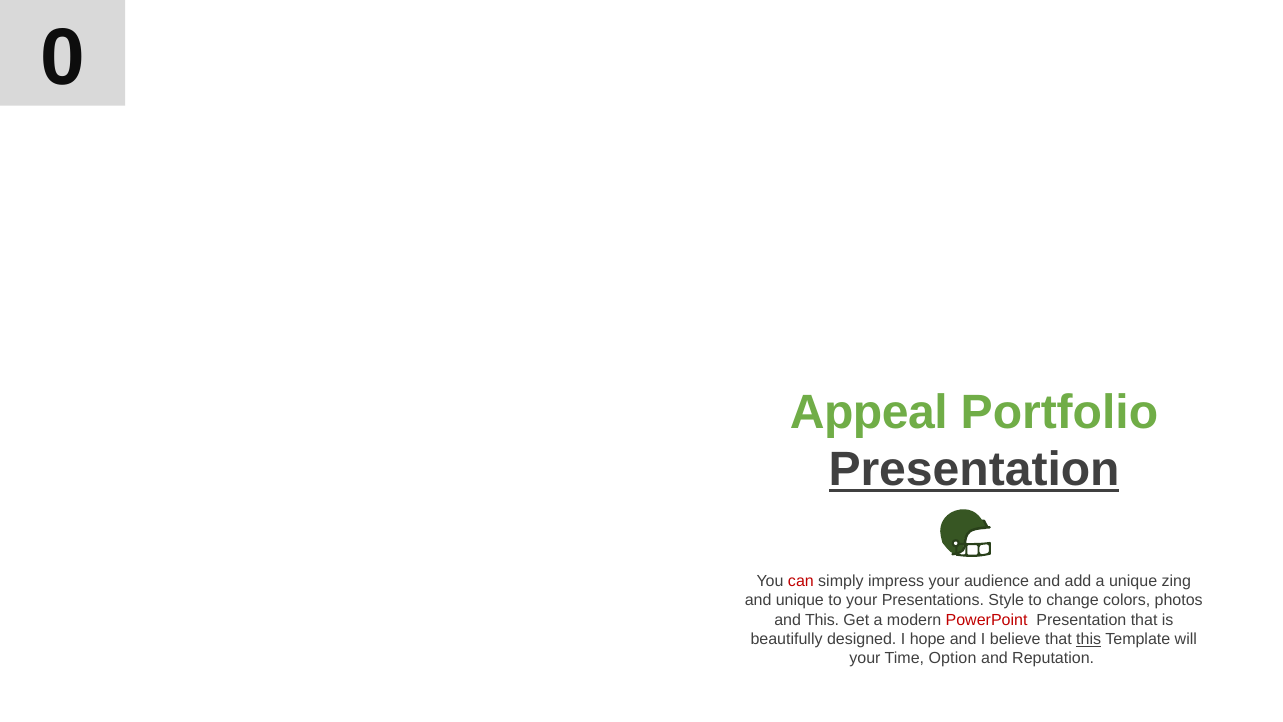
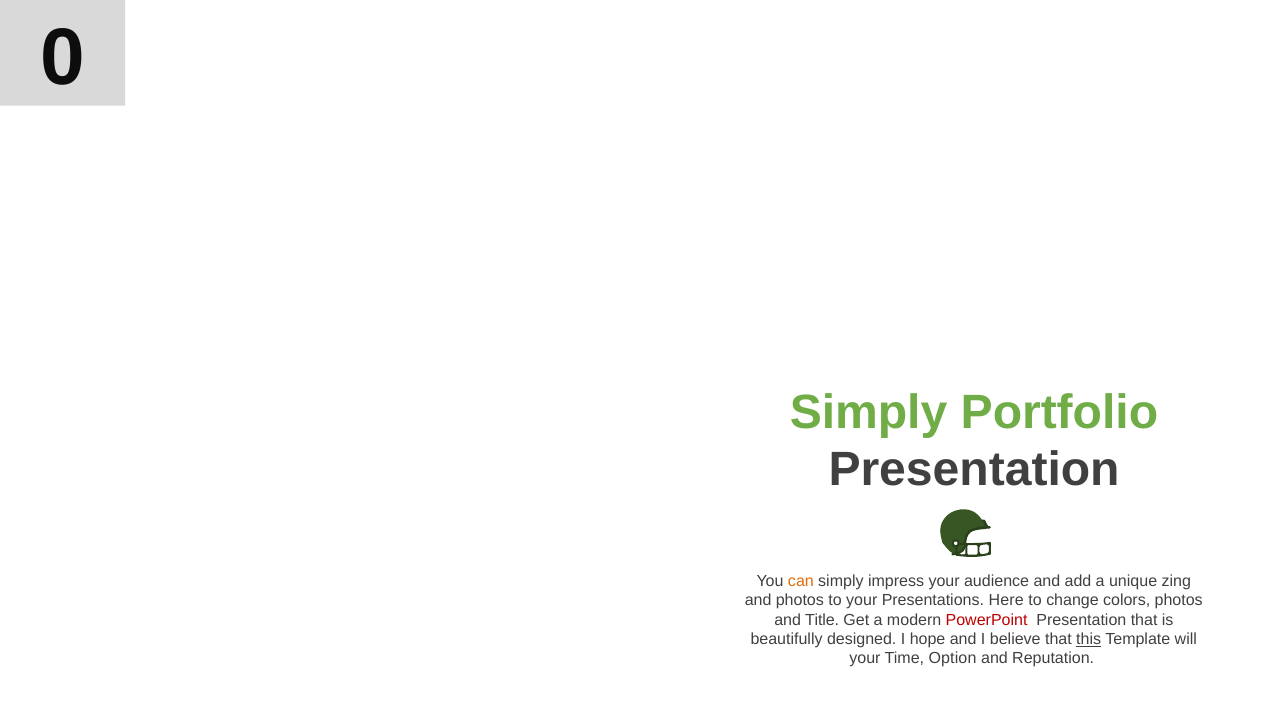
Appeal at (869, 412): Appeal -> Simply
Presentation at (974, 470) underline: present -> none
can colour: red -> orange
and unique: unique -> photos
Style: Style -> Here
and This: This -> Title
